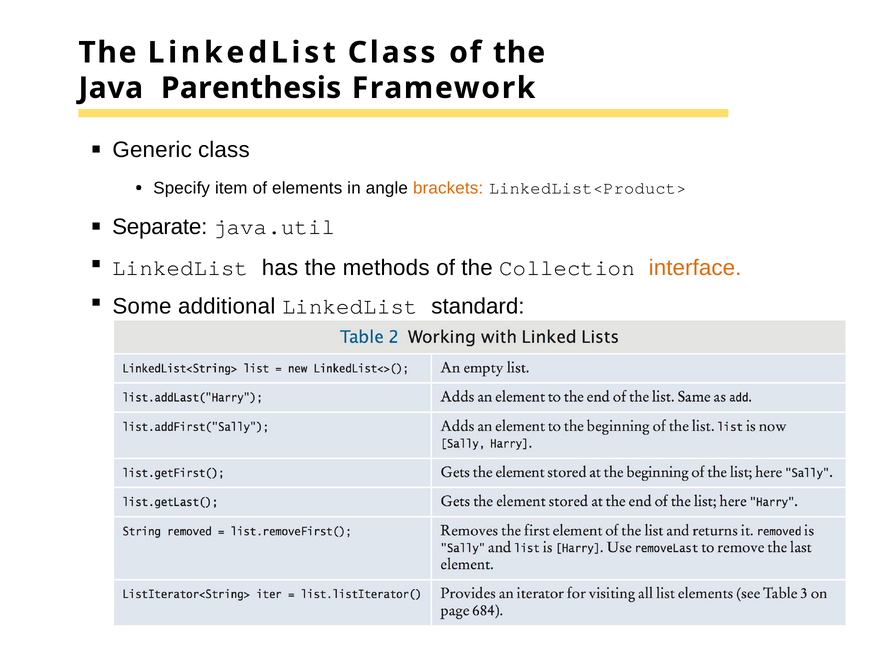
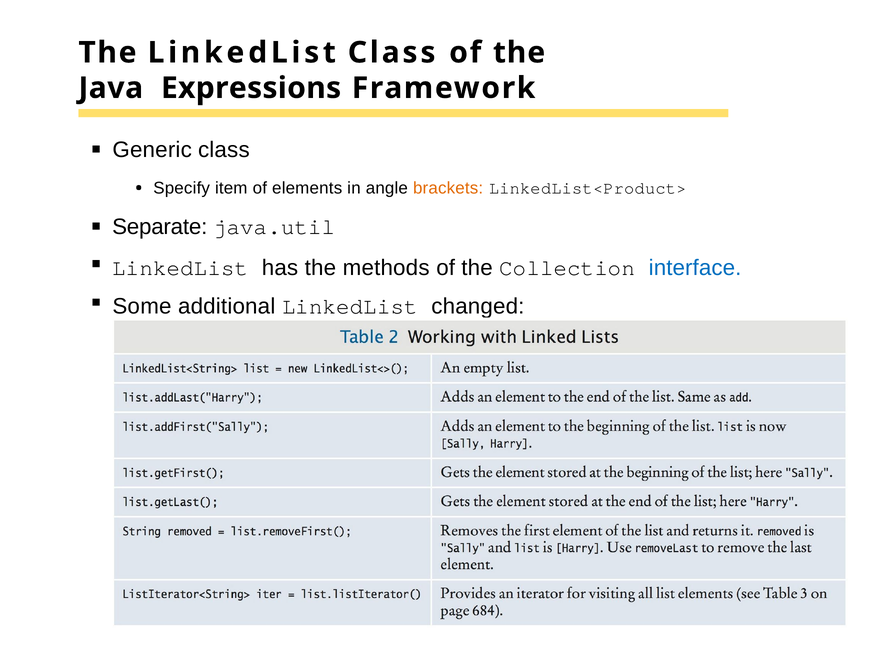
Parenthesis: Parenthesis -> Expressions
interface colour: orange -> blue
standard: standard -> changed
